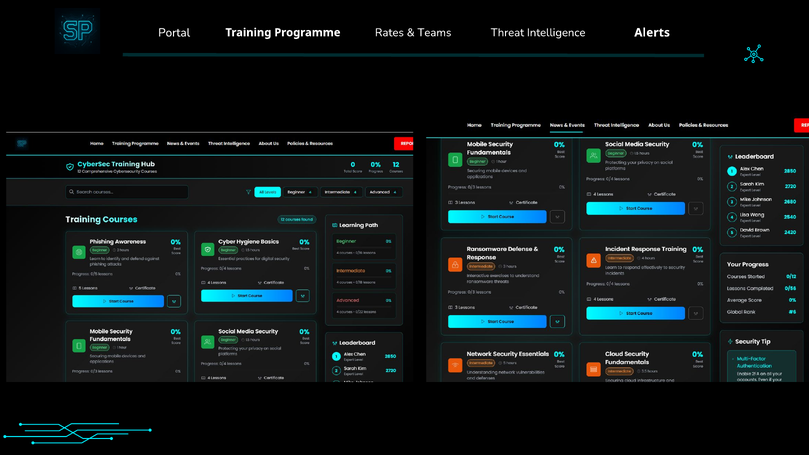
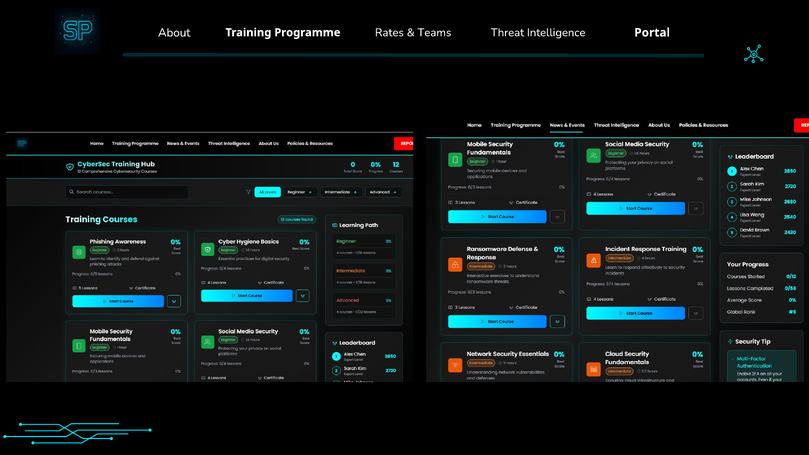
Portal: Portal -> About
Alerts: Alerts -> Portal
